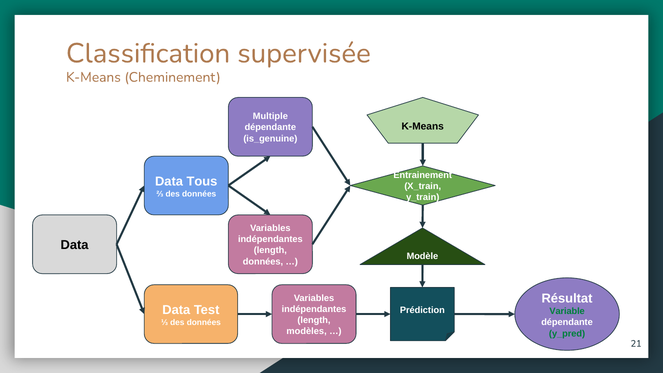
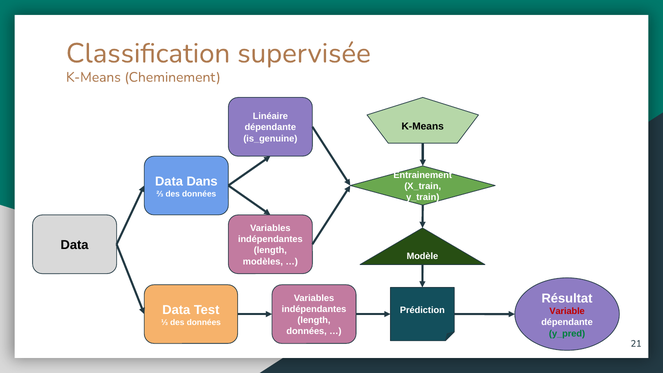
Multiple: Multiple -> Linéaire
Tous: Tous -> Dans
données at (263, 261): données -> modèles
Variable colour: green -> red
modèles at (307, 331): modèles -> données
